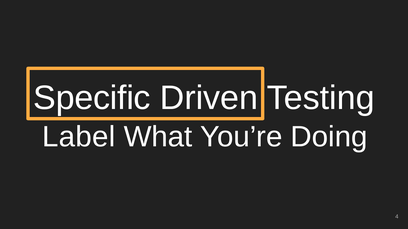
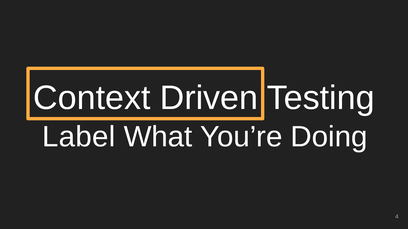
Specific: Specific -> Context
